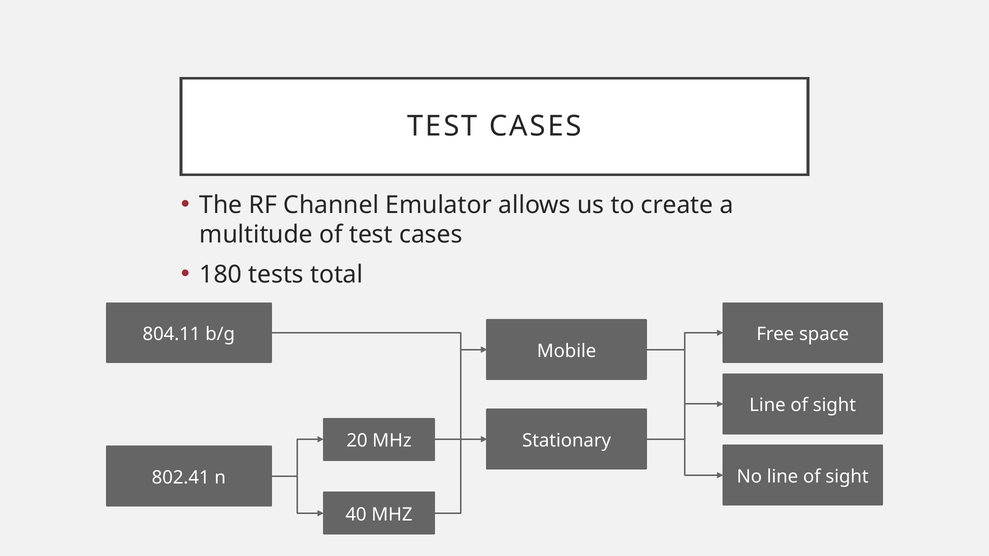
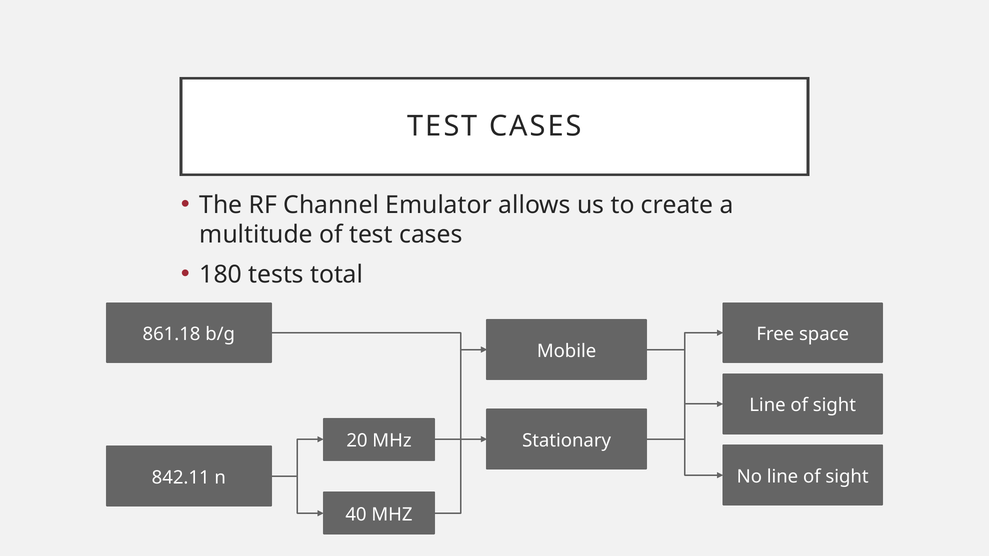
804.11: 804.11 -> 861.18
802.41: 802.41 -> 842.11
